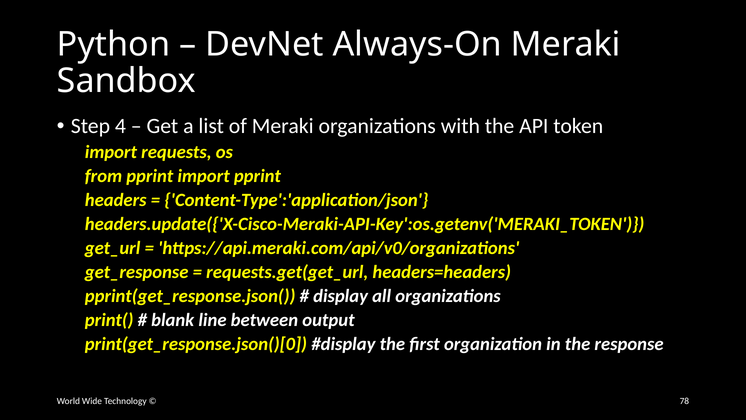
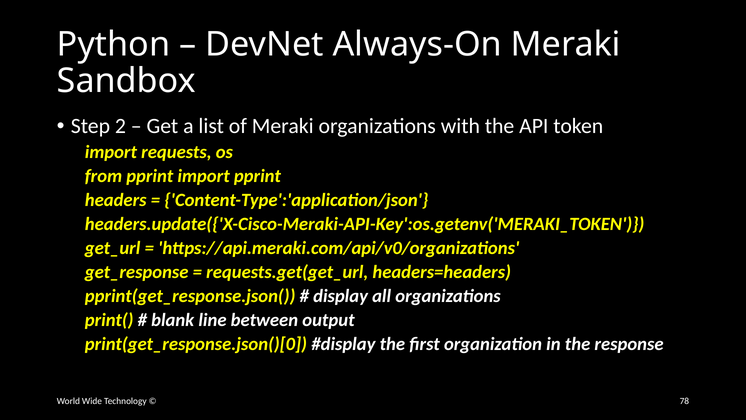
4: 4 -> 2
